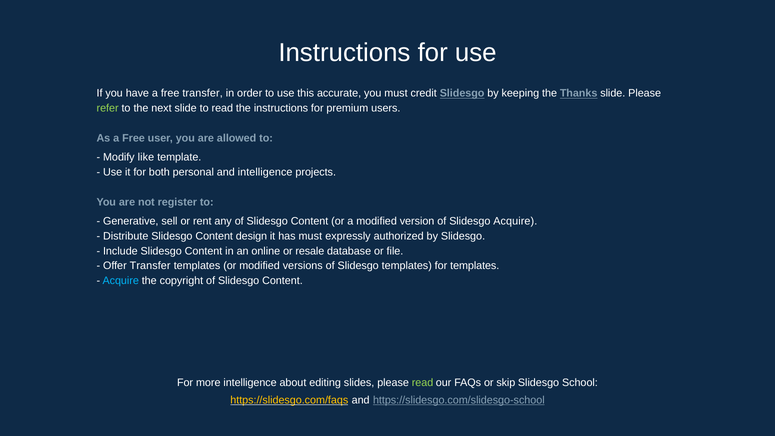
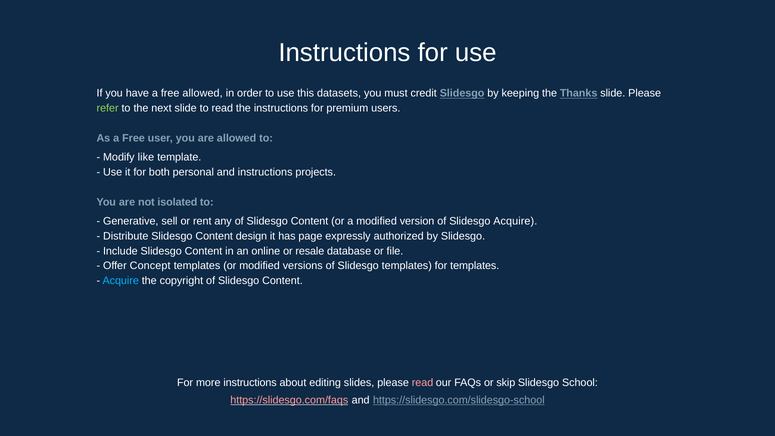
free transfer: transfer -> allowed
accurate: accurate -> datasets
and intelligence: intelligence -> instructions
register: register -> isolated
has must: must -> page
Offer Transfer: Transfer -> Concept
more intelligence: intelligence -> instructions
read at (423, 383) colour: light green -> pink
https://slidesgo.com/faqs colour: yellow -> pink
